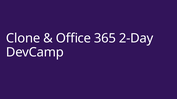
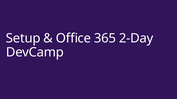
Clone: Clone -> Setup
